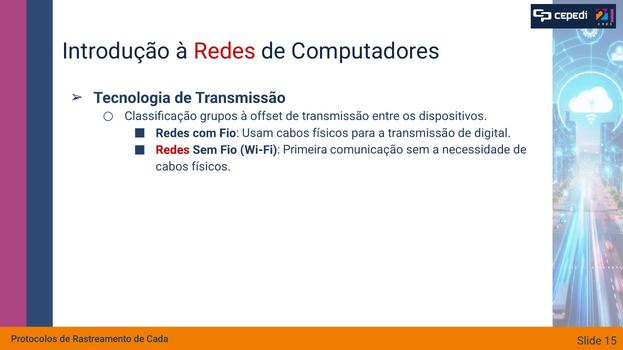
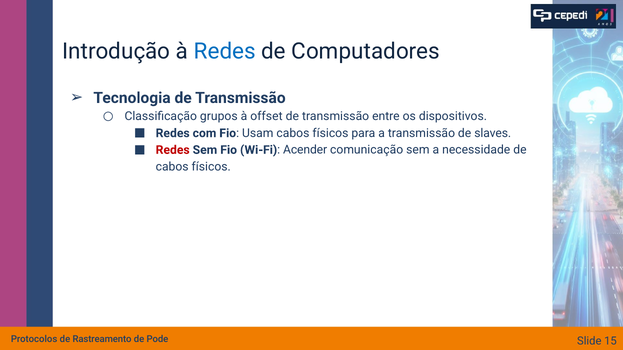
Redes at (225, 52) colour: red -> blue
digital: digital -> slaves
Primeira: Primeira -> Acender
Cada: Cada -> Pode
